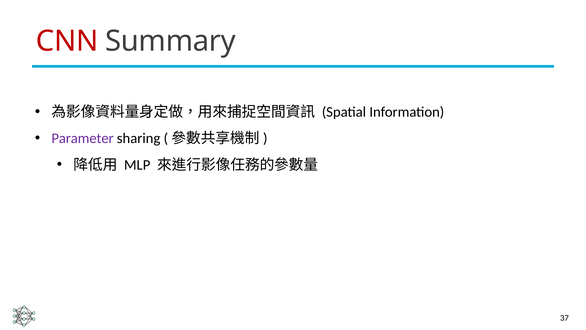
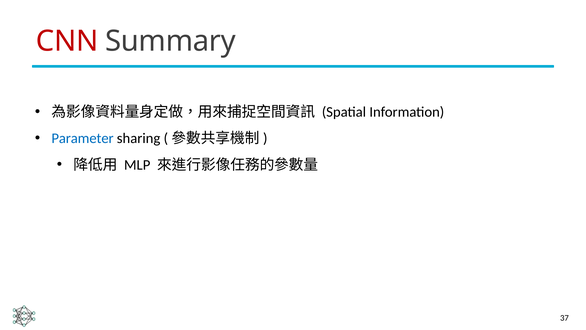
Parameter colour: purple -> blue
